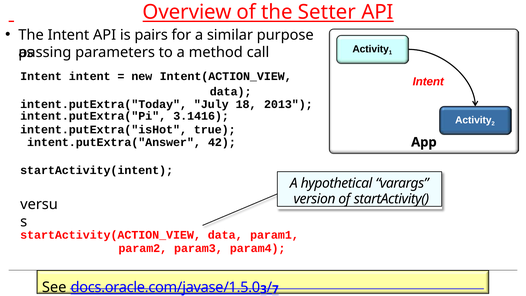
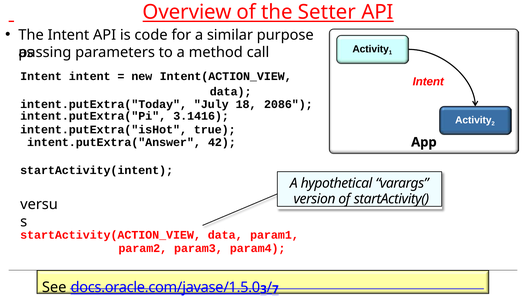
pairs: pairs -> code
2013: 2013 -> 2086
